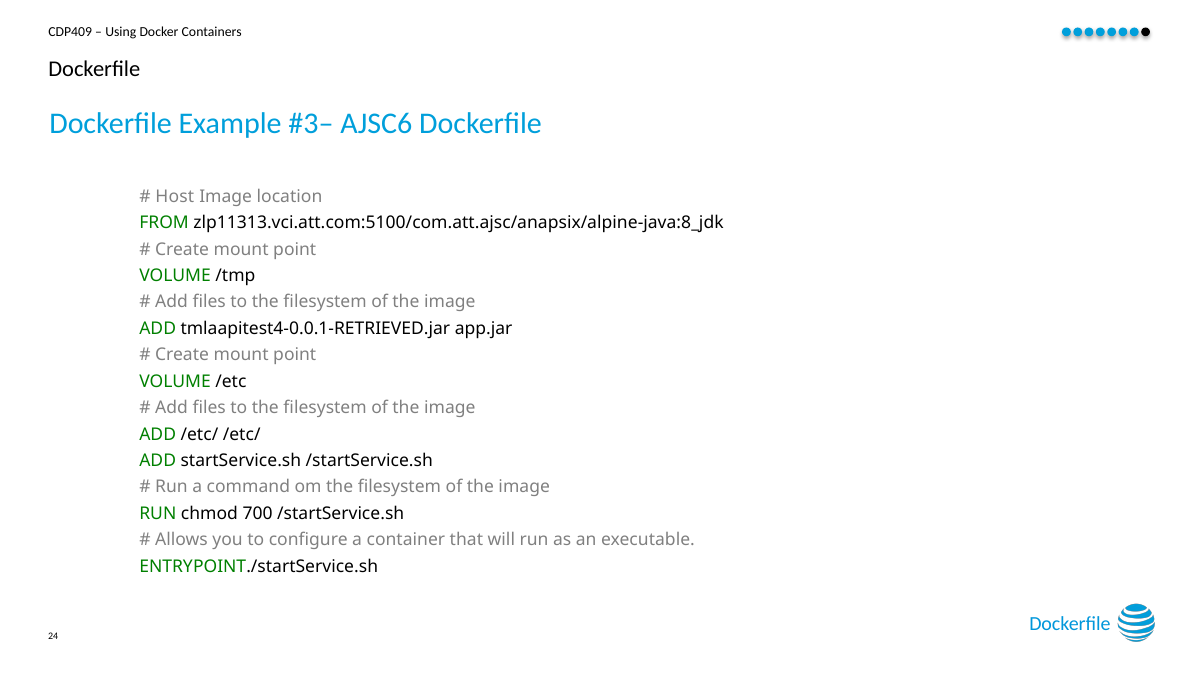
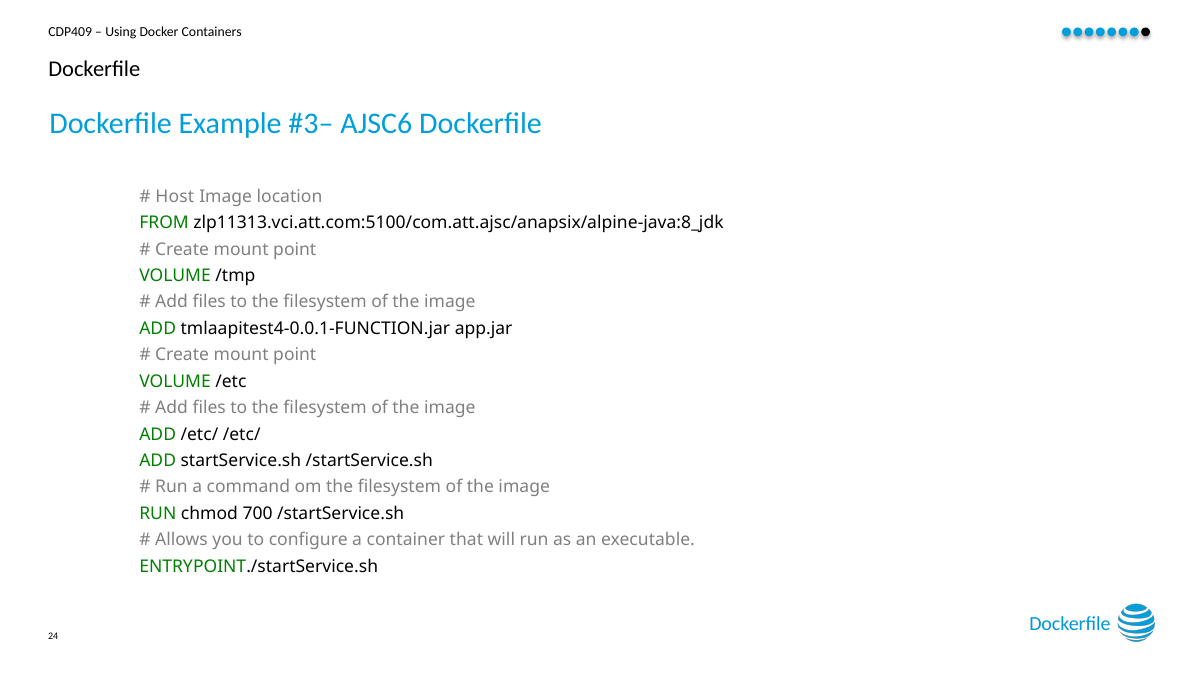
tmlaapitest4-0.0.1-RETRIEVED.jar: tmlaapitest4-0.0.1-RETRIEVED.jar -> tmlaapitest4-0.0.1-FUNCTION.jar
